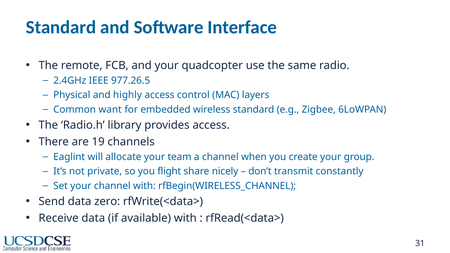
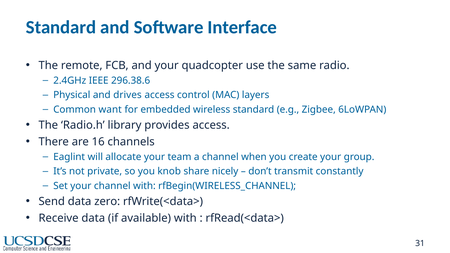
977.26.5: 977.26.5 -> 296.38.6
highly: highly -> drives
19: 19 -> 16
flight: flight -> knob
